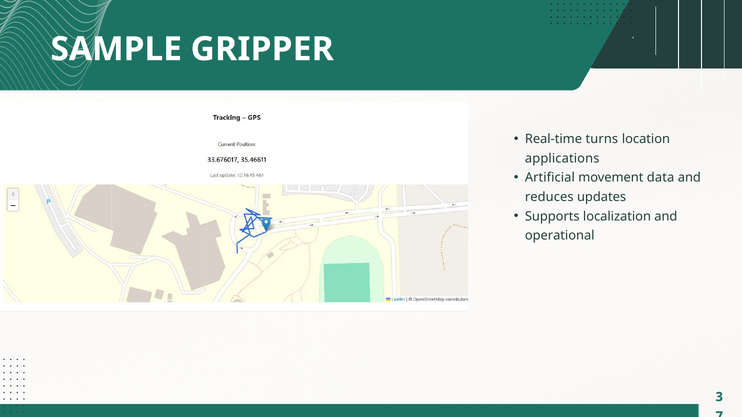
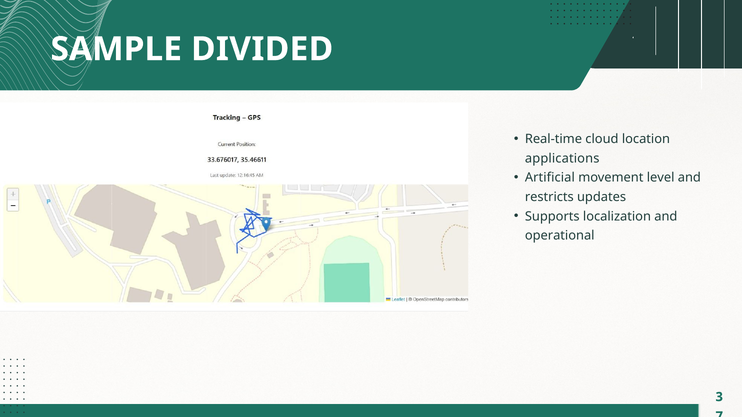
GRIPPER: GRIPPER -> DIVIDED
turns: turns -> cloud
data: data -> level
reduces: reduces -> restricts
